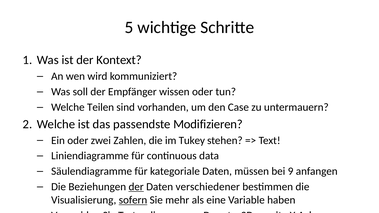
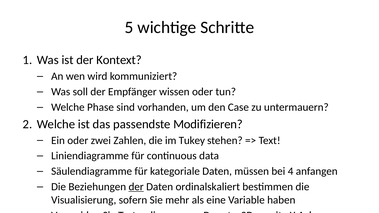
Teilen: Teilen -> Phase
9: 9 -> 4
verschiedener: verschiedener -> ordinalskaliert
sofern underline: present -> none
